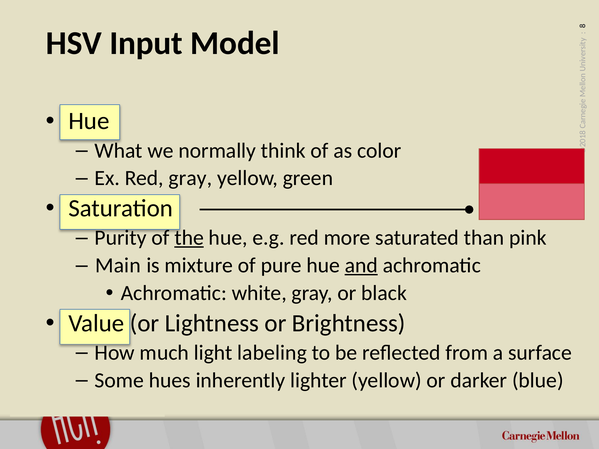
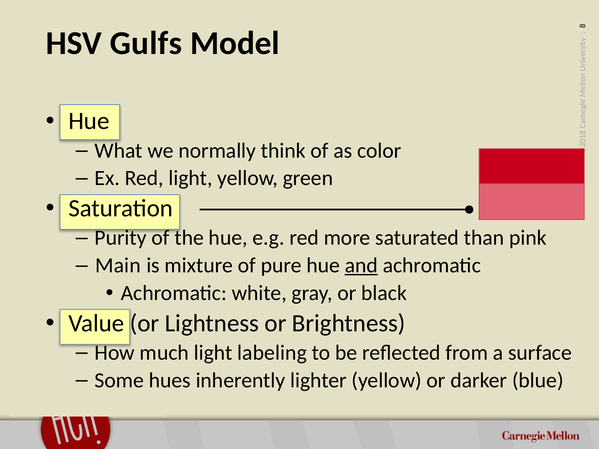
Input: Input -> Gulfs
Red gray: gray -> light
the underline: present -> none
